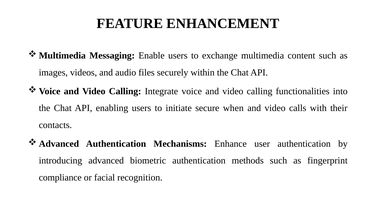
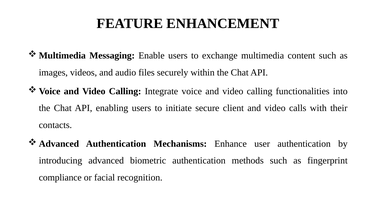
when: when -> client
